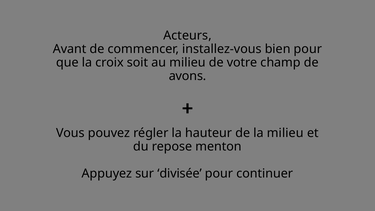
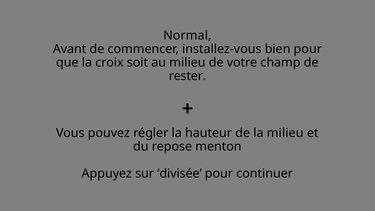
Acteurs: Acteurs -> Normal
avons: avons -> rester
